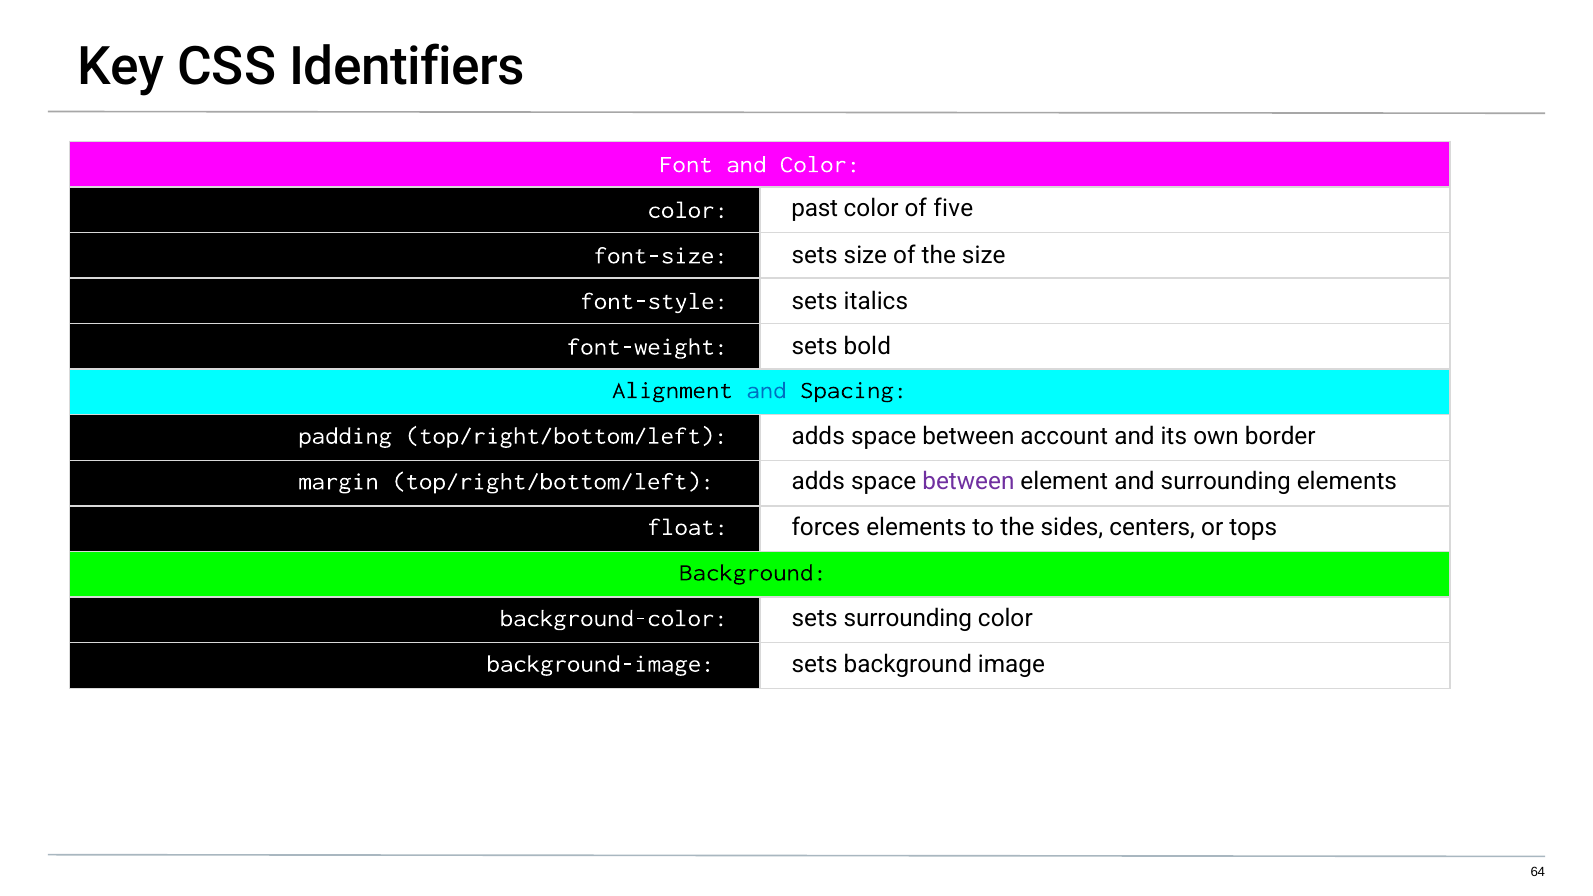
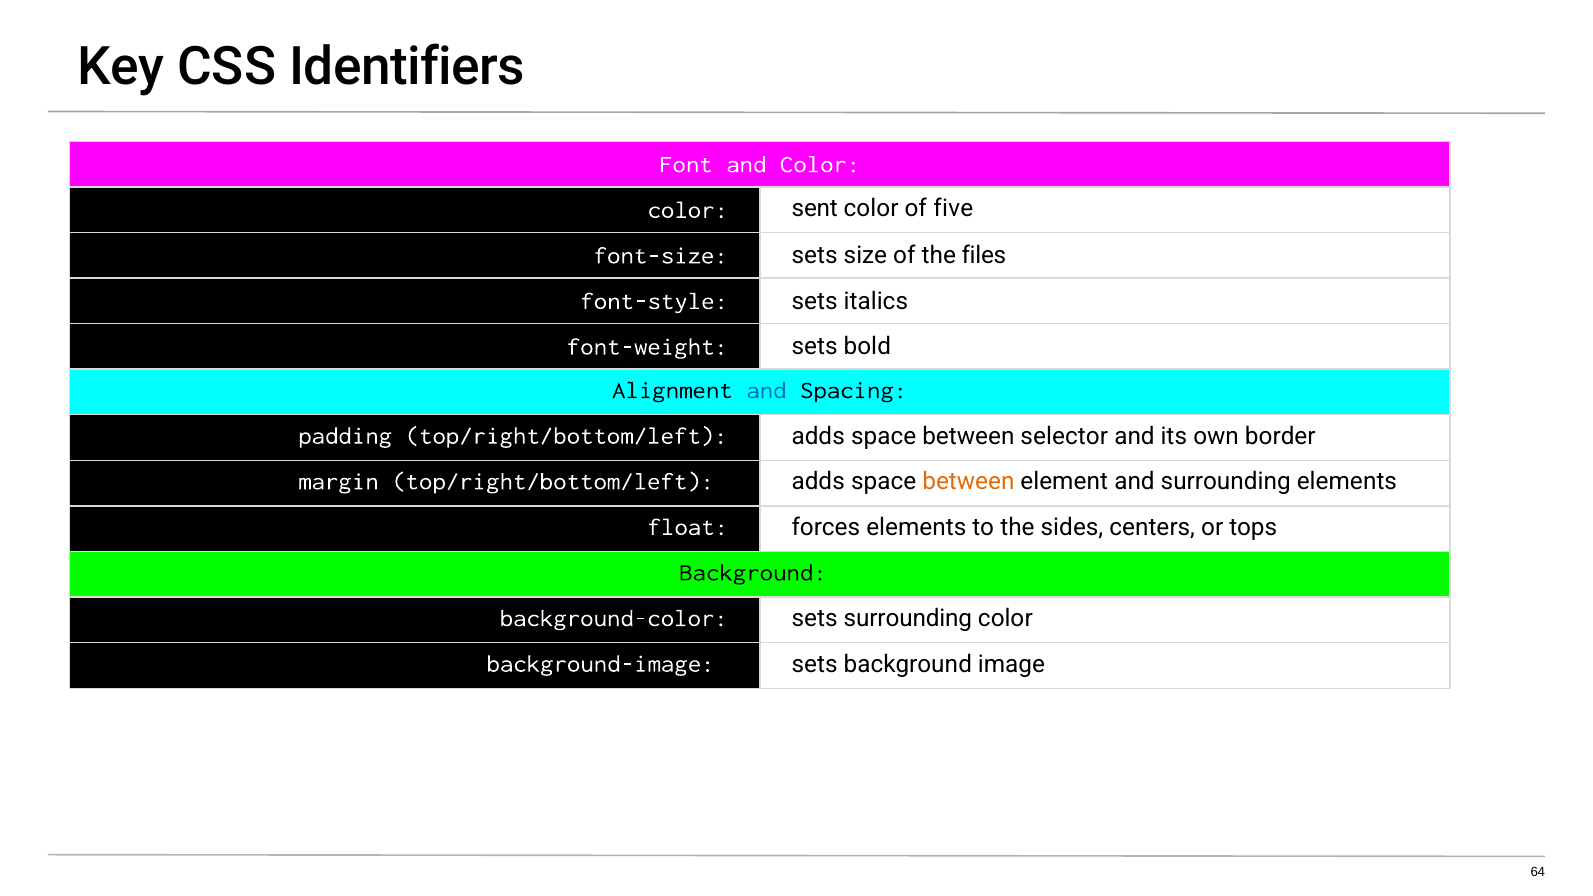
past: past -> sent
the size: size -> files
account: account -> selector
between at (968, 482) colour: purple -> orange
